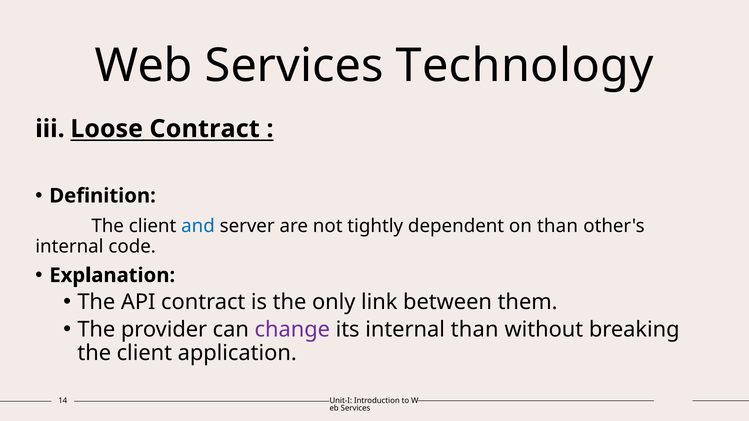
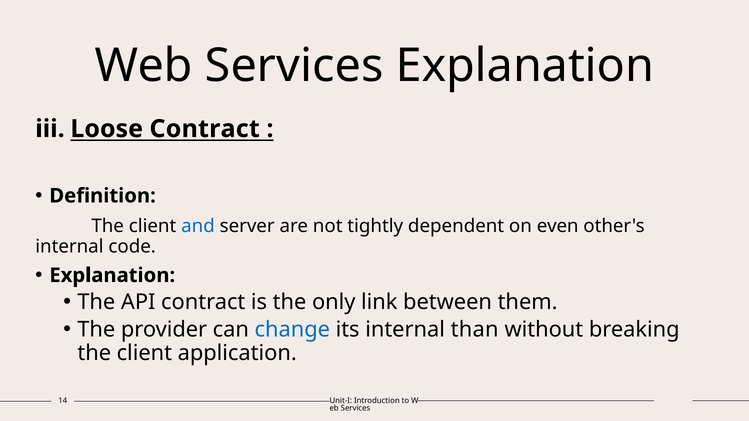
Services Technology: Technology -> Explanation
on than: than -> even
change colour: purple -> blue
